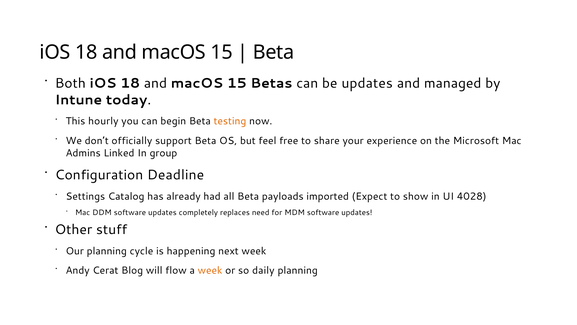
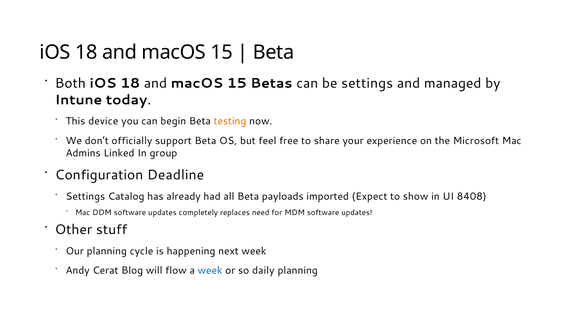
be updates: updates -> settings
hourly: hourly -> device
4028: 4028 -> 8408
week at (210, 270) colour: orange -> blue
